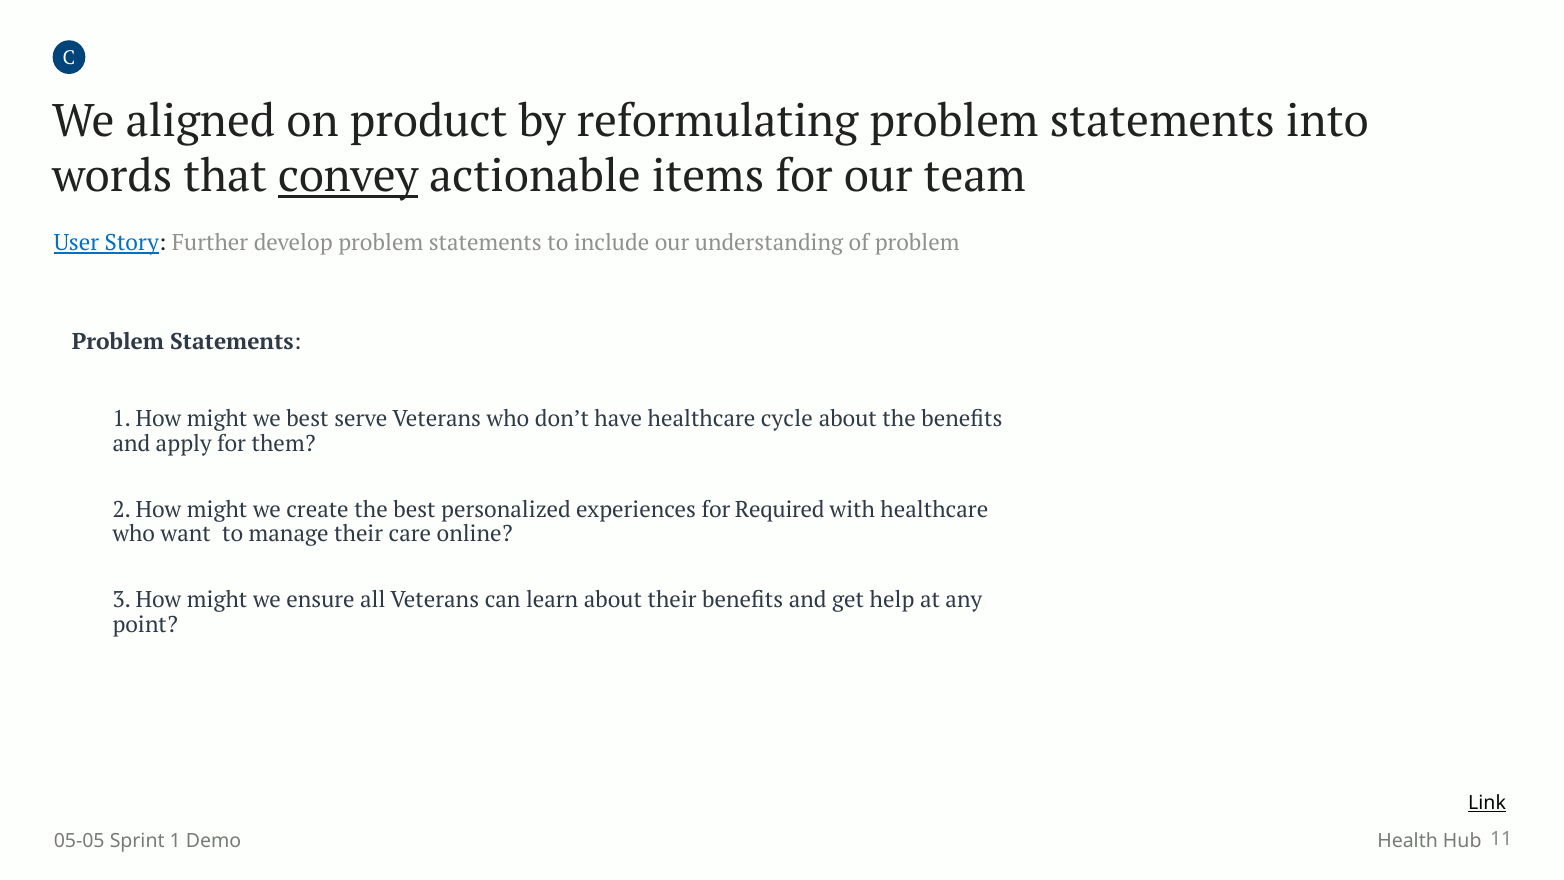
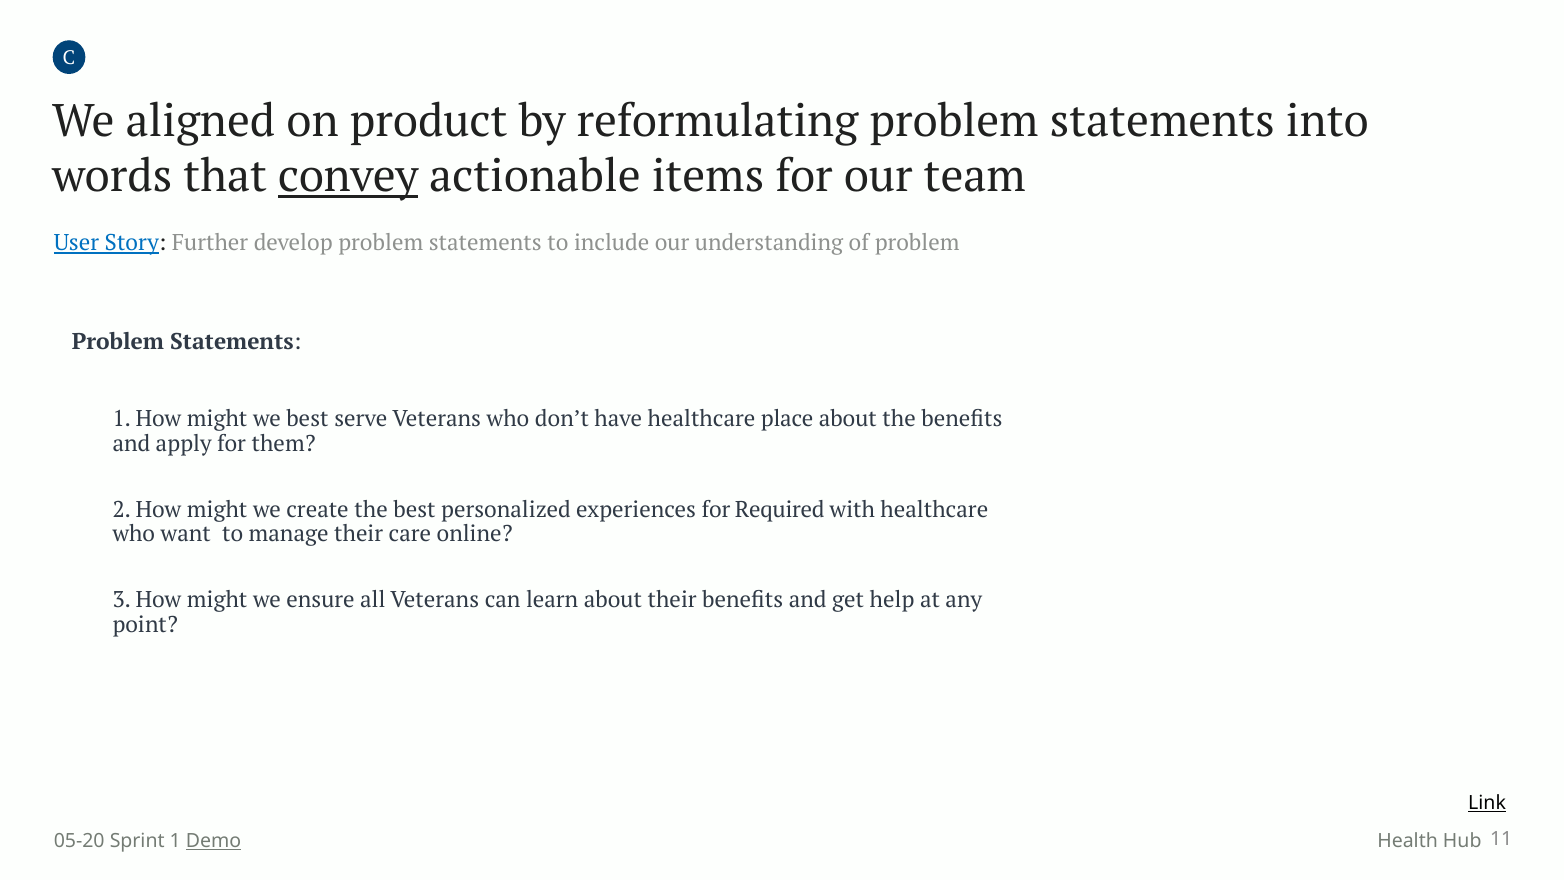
cycle: cycle -> place
05-05: 05-05 -> 05-20
Demo underline: none -> present
